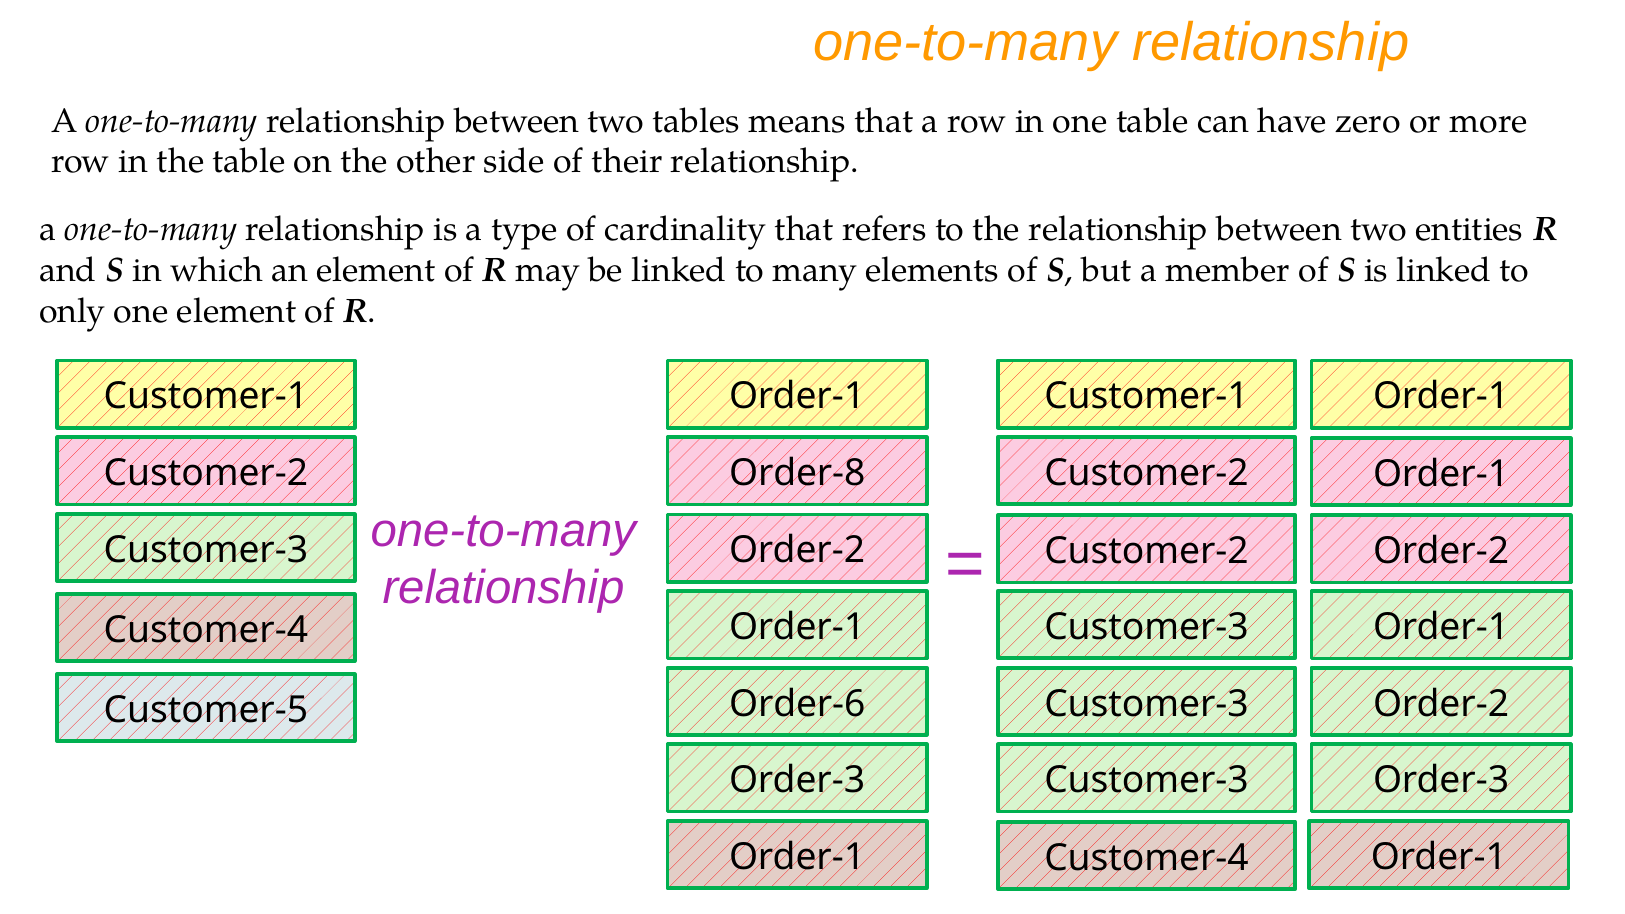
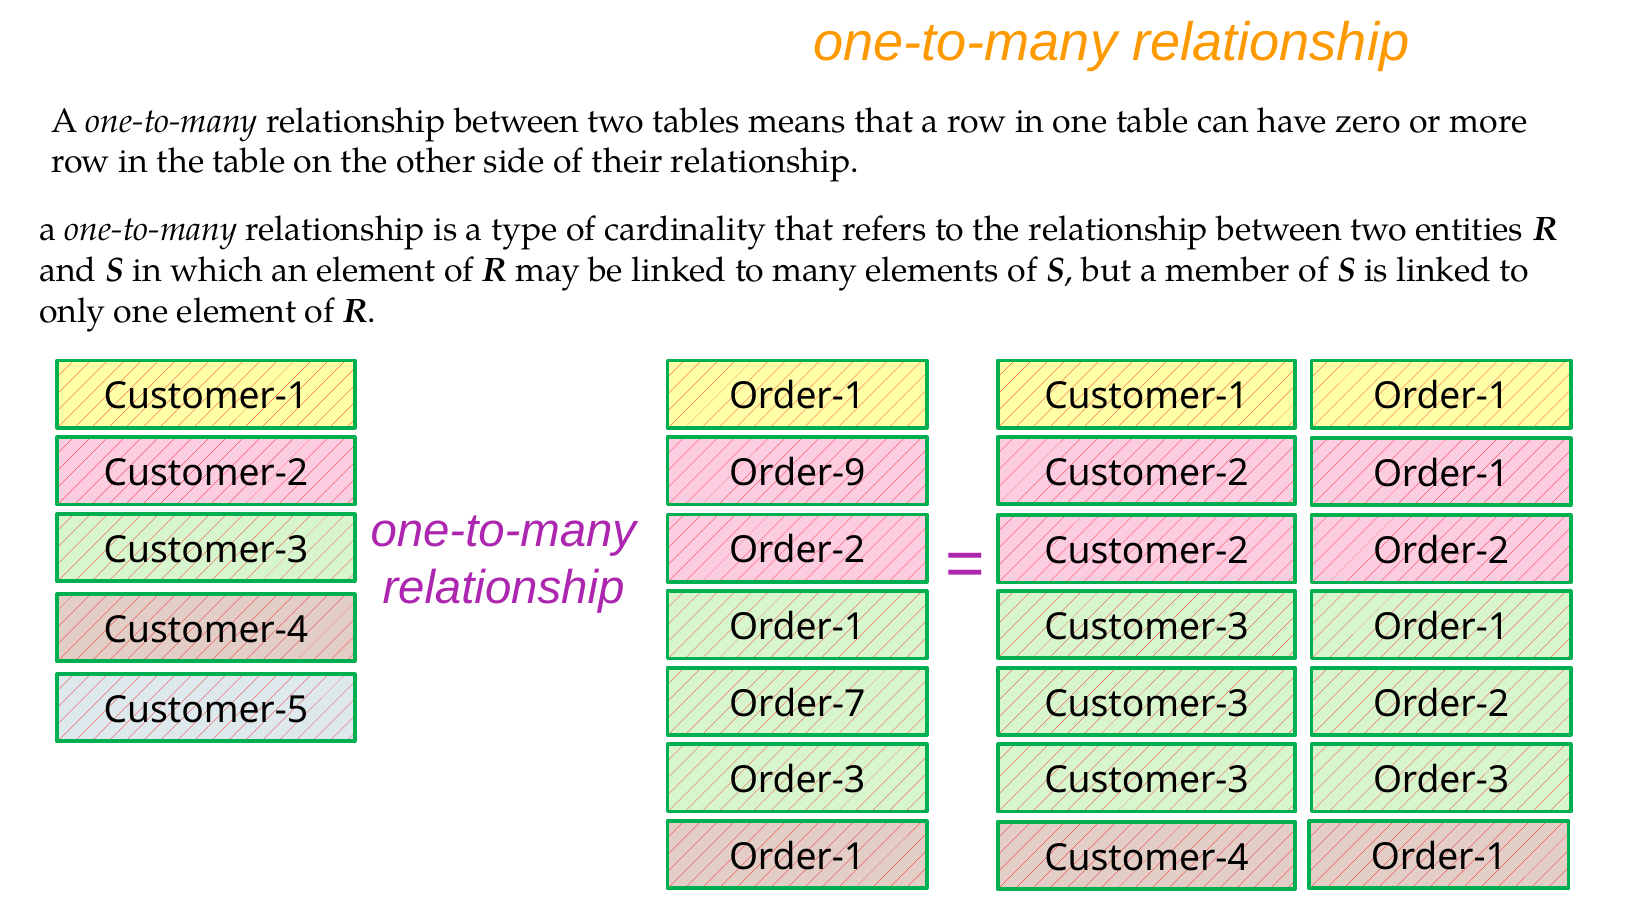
Order-8: Order-8 -> Order-9
Order-6: Order-6 -> Order-7
